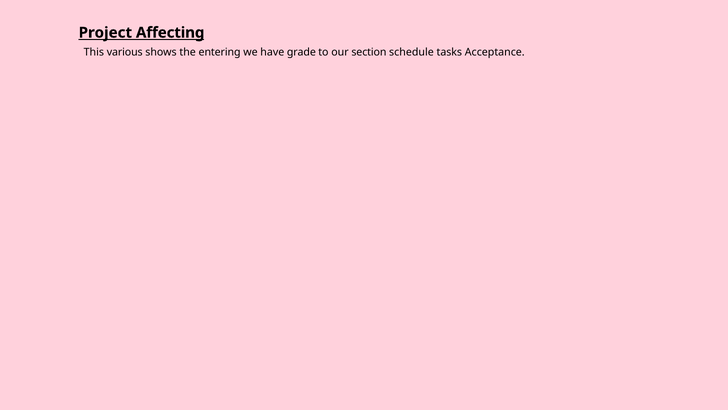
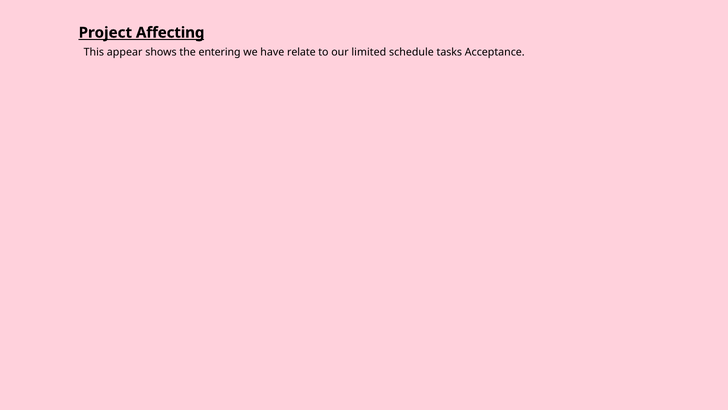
various: various -> appear
grade: grade -> relate
section: section -> limited
